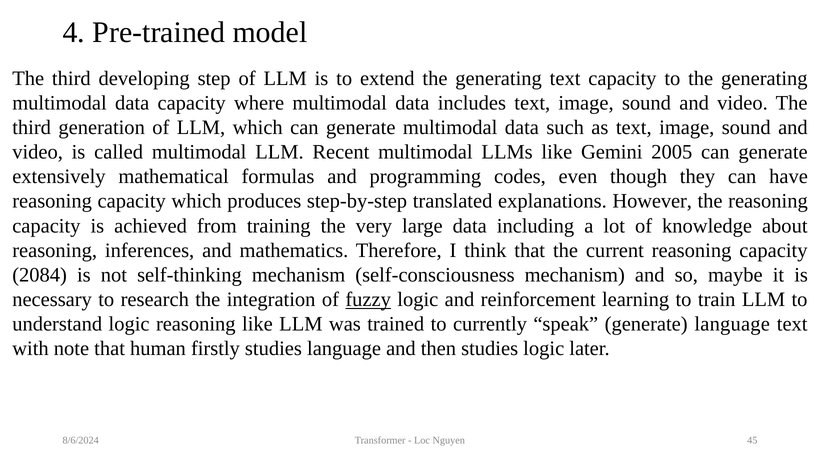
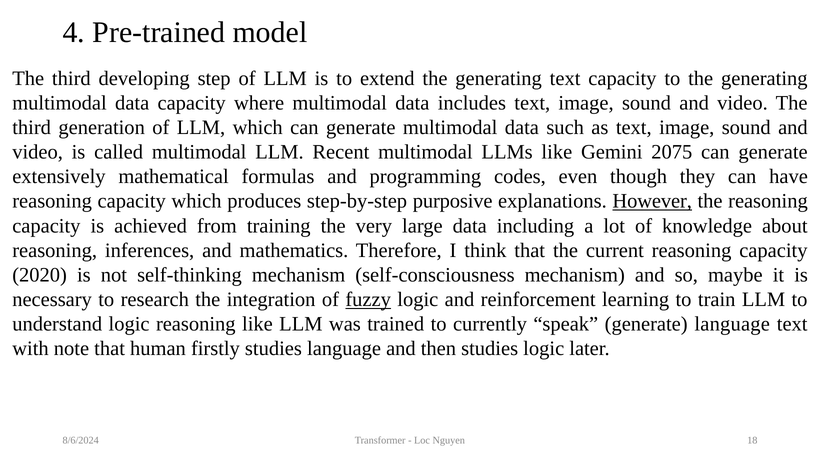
2005: 2005 -> 2075
translated: translated -> purposive
However underline: none -> present
2084: 2084 -> 2020
45: 45 -> 18
